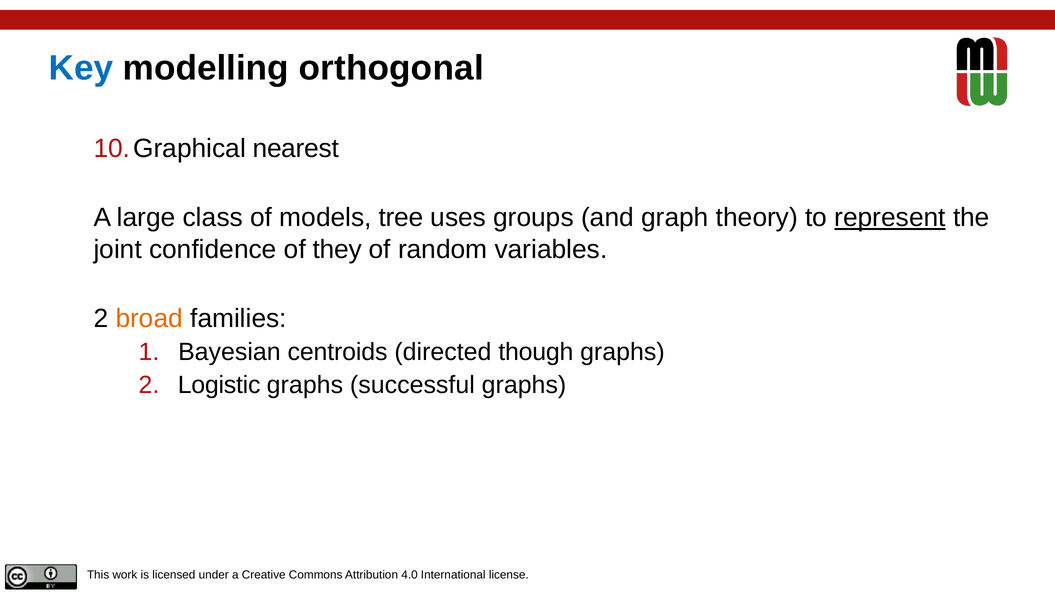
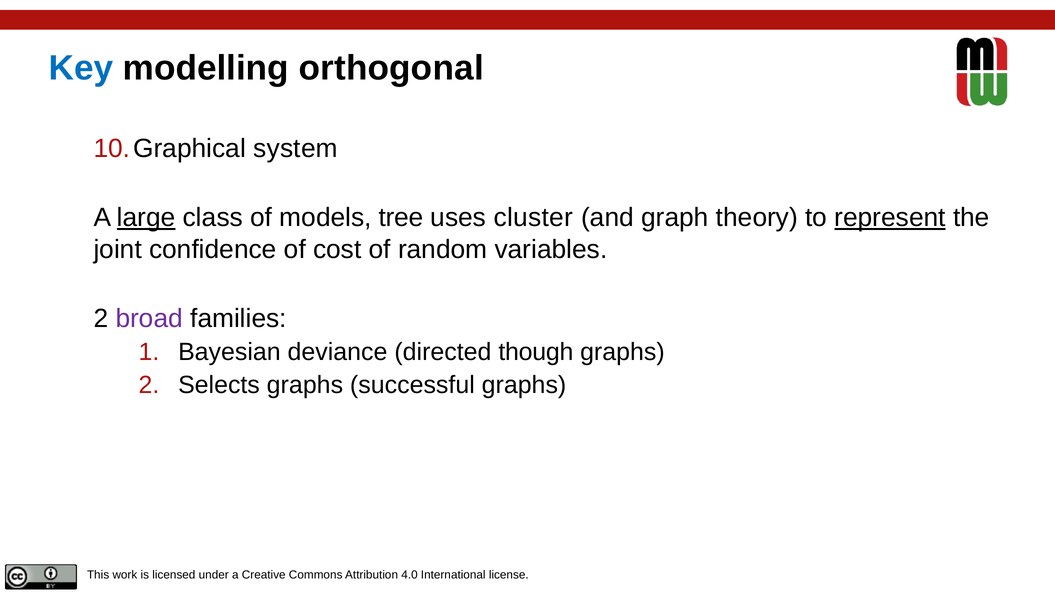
nearest: nearest -> system
large underline: none -> present
groups: groups -> cluster
they: they -> cost
broad colour: orange -> purple
centroids: centroids -> deviance
Logistic: Logistic -> Selects
